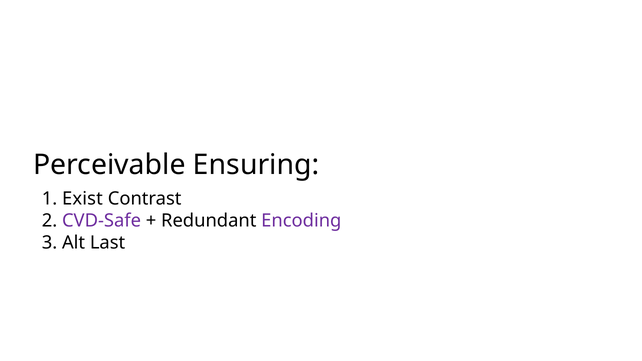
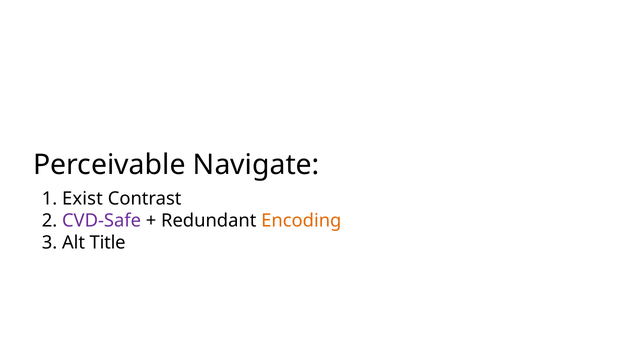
Ensuring: Ensuring -> Navigate
Encoding colour: purple -> orange
Last: Last -> Title
